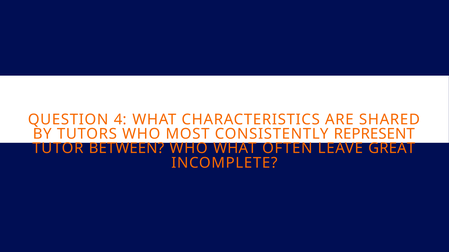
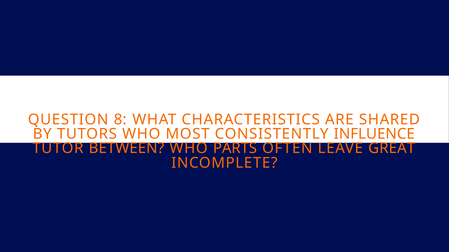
4: 4 -> 8
REPRESENT: REPRESENT -> INFLUENCE
WHO WHAT: WHAT -> PARTS
